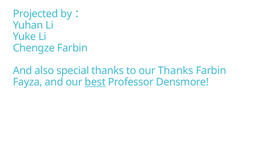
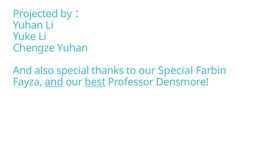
Chengze Farbin: Farbin -> Yuhan
our Thanks: Thanks -> Special
and at (54, 82) underline: none -> present
